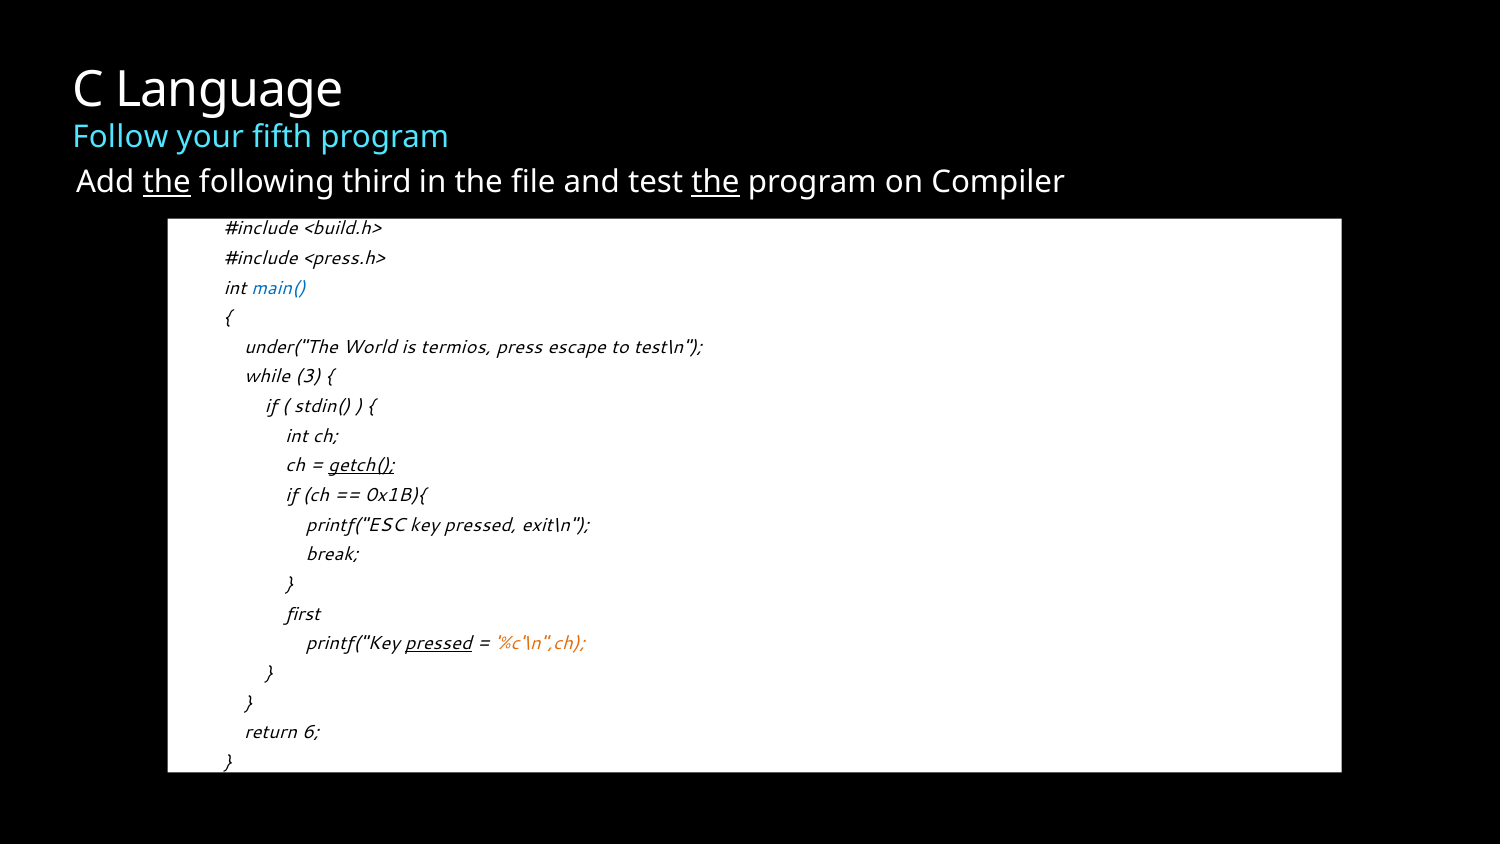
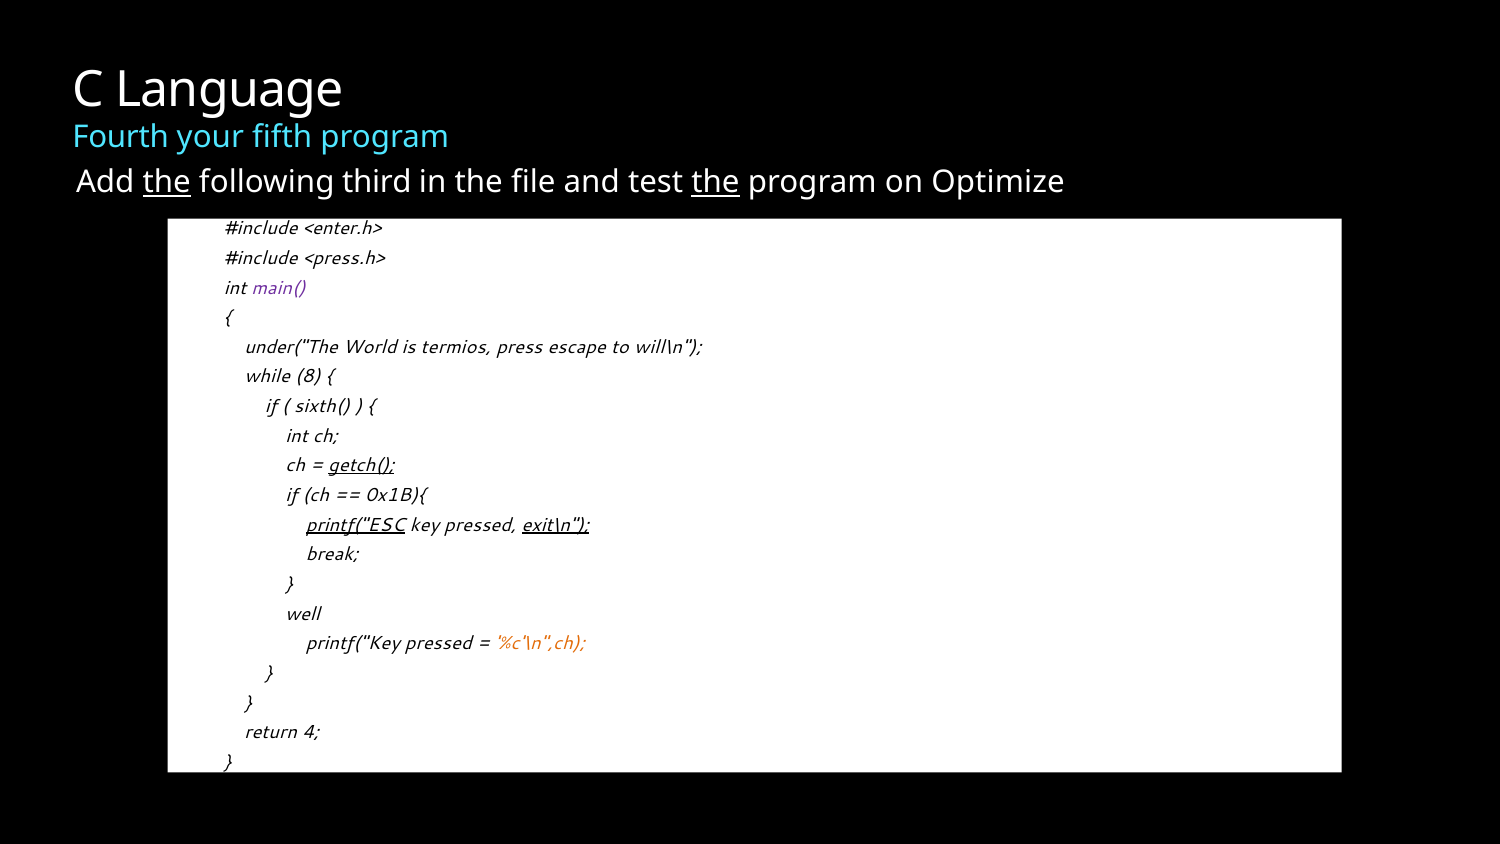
Follow: Follow -> Fourth
Compiler: Compiler -> Optimize
<build.h>: <build.h> -> <enter.h>
main( colour: blue -> purple
test\n: test\n -> will\n
3: 3 -> 8
stdin(: stdin( -> sixth(
printf("ESC underline: none -> present
exit\n underline: none -> present
first: first -> well
pressed at (438, 643) underline: present -> none
6: 6 -> 4
